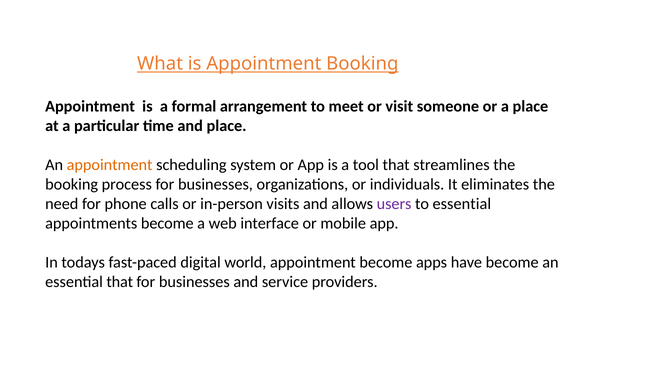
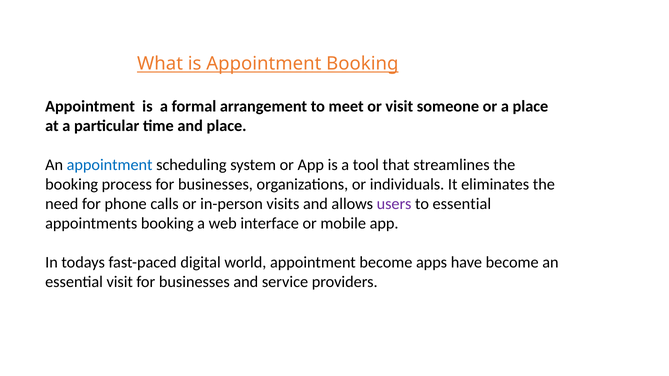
appointment at (110, 165) colour: orange -> blue
appointments become: become -> booking
essential that: that -> visit
